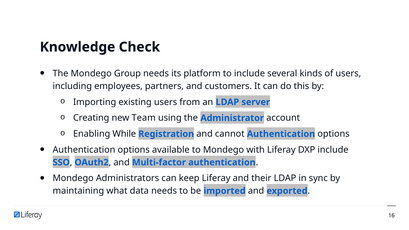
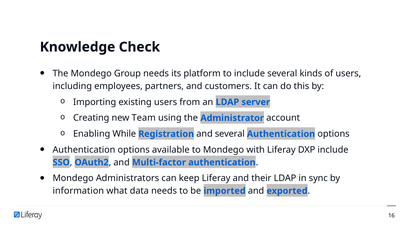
and cannot: cannot -> several
maintaining: maintaining -> information
